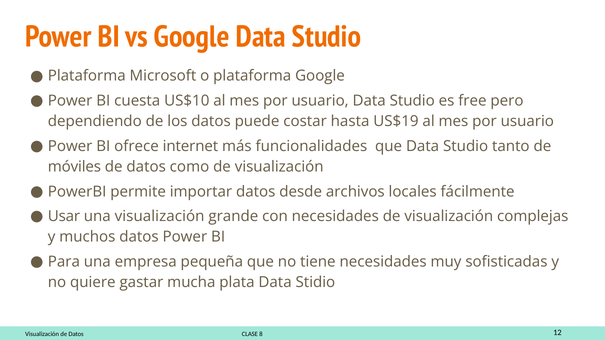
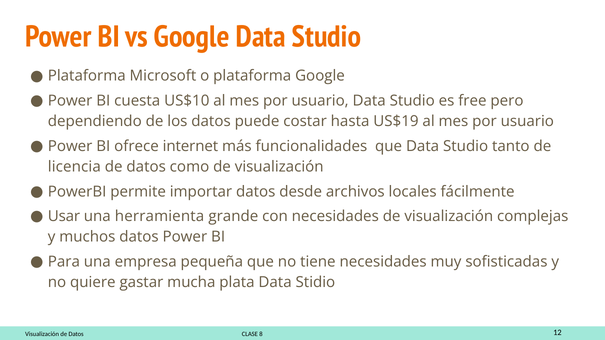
móviles: móviles -> licencia
una visualización: visualización -> herramienta
